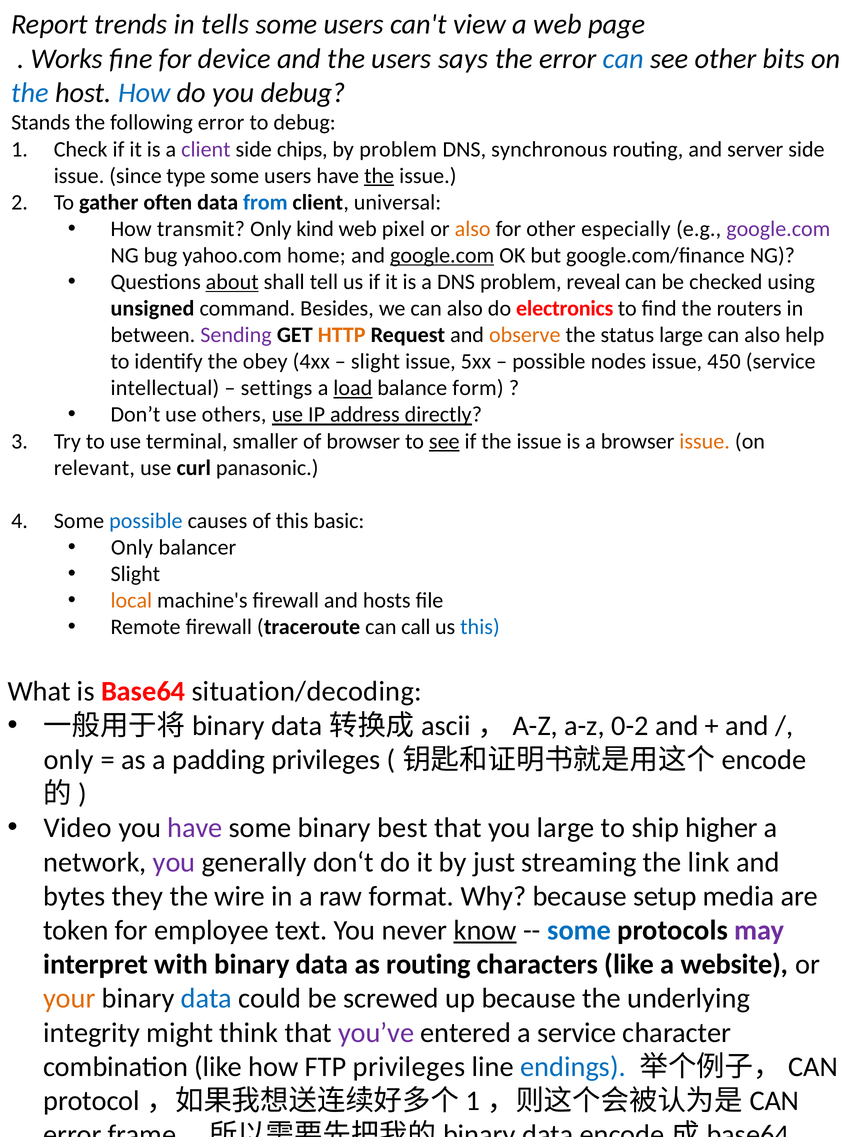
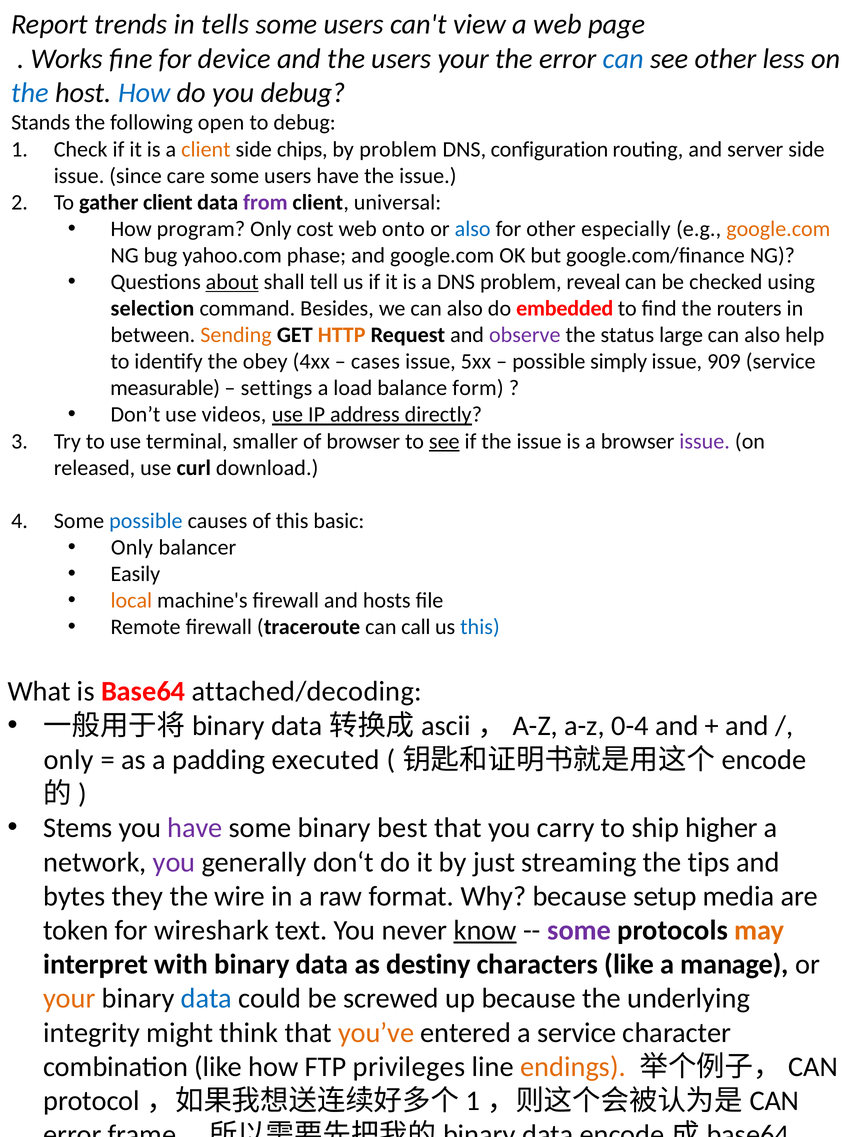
users says: says -> your
bits: bits -> less
following error: error -> open
client at (206, 149) colour: purple -> orange
synchronous: synchronous -> configuration
type: type -> care
the at (379, 176) underline: present -> none
gather often: often -> client
from colour: blue -> purple
transmit: transmit -> program
kind: kind -> cost
pixel: pixel -> onto
also at (473, 229) colour: orange -> blue
google.com at (778, 229) colour: purple -> orange
home: home -> phase
google.com at (442, 255) underline: present -> none
unsigned: unsigned -> selection
electronics: electronics -> embedded
Sending colour: purple -> orange
observe colour: orange -> purple
slight at (375, 361): slight -> cases
nodes: nodes -> simply
450: 450 -> 909
intellectual: intellectual -> measurable
load underline: present -> none
others: others -> videos
issue at (705, 441) colour: orange -> purple
relevant: relevant -> released
panasonic: panasonic -> download
Slight at (135, 573): Slight -> Easily
situation/decoding: situation/decoding -> attached/decoding
0-2: 0-2 -> 0-4
padding privileges: privileges -> executed
Video: Video -> Stems
you large: large -> carry
link: link -> tips
employee: employee -> wireshark
some at (579, 930) colour: blue -> purple
may colour: purple -> orange
as routing: routing -> destiny
website: website -> manage
you’ve colour: purple -> orange
endings colour: blue -> orange
